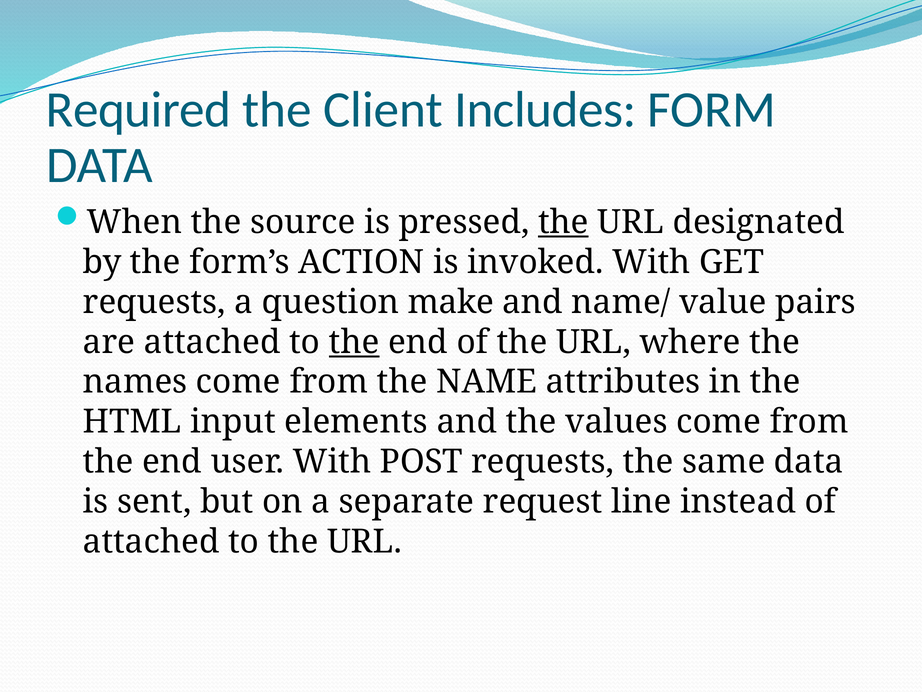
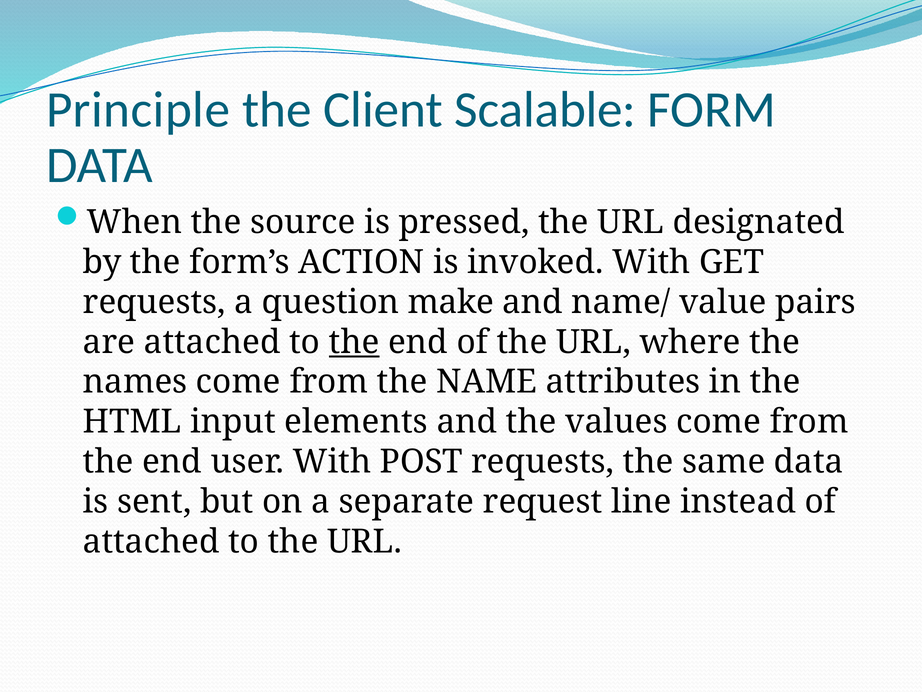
Required: Required -> Principle
Includes: Includes -> Scalable
the at (563, 222) underline: present -> none
